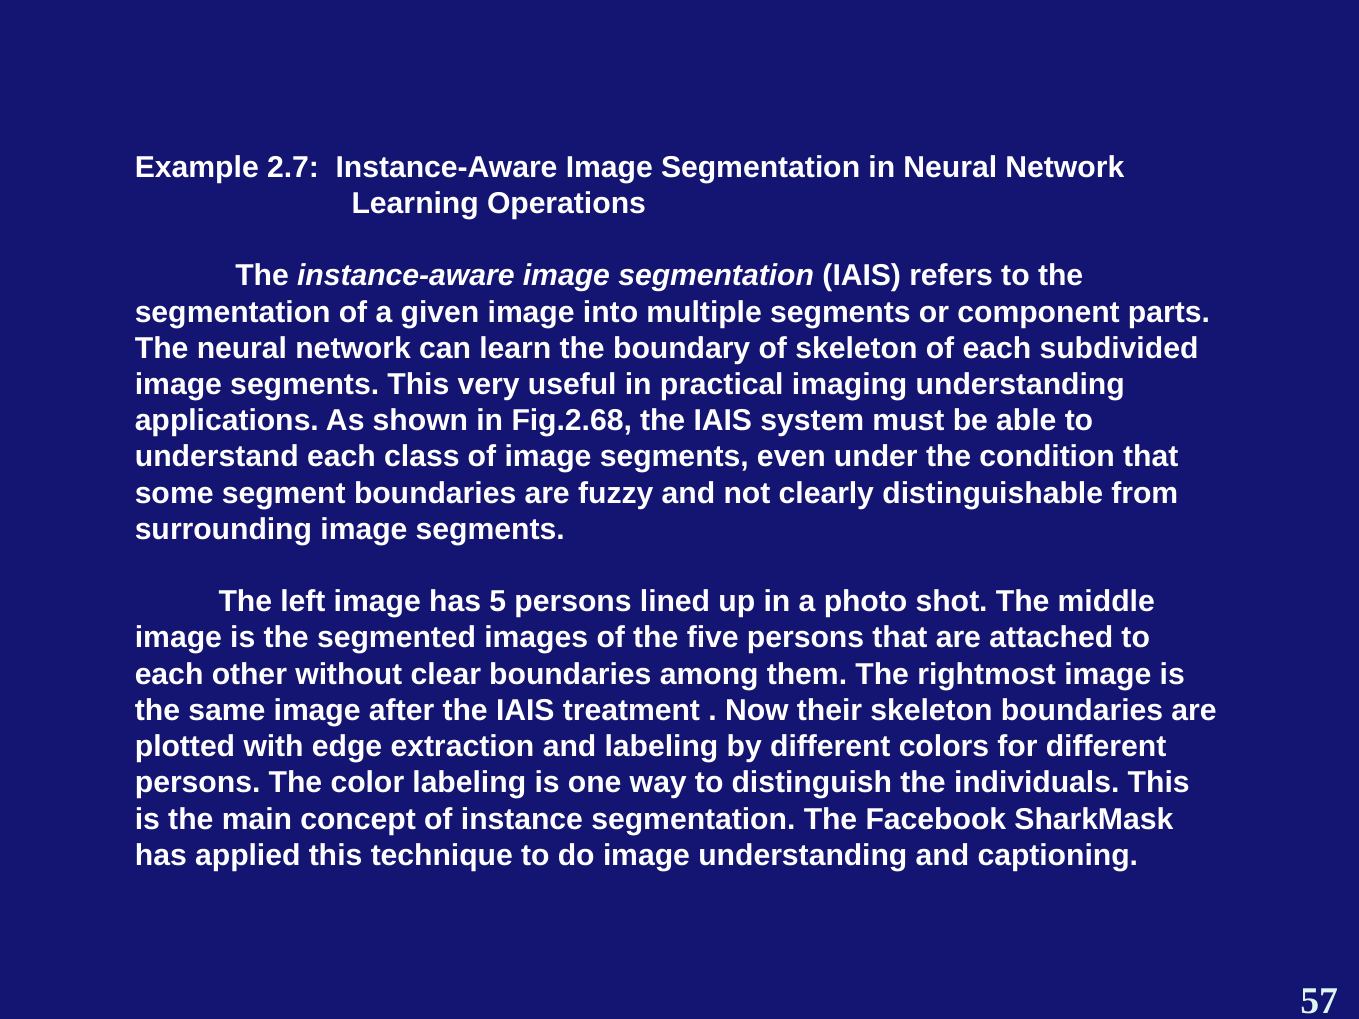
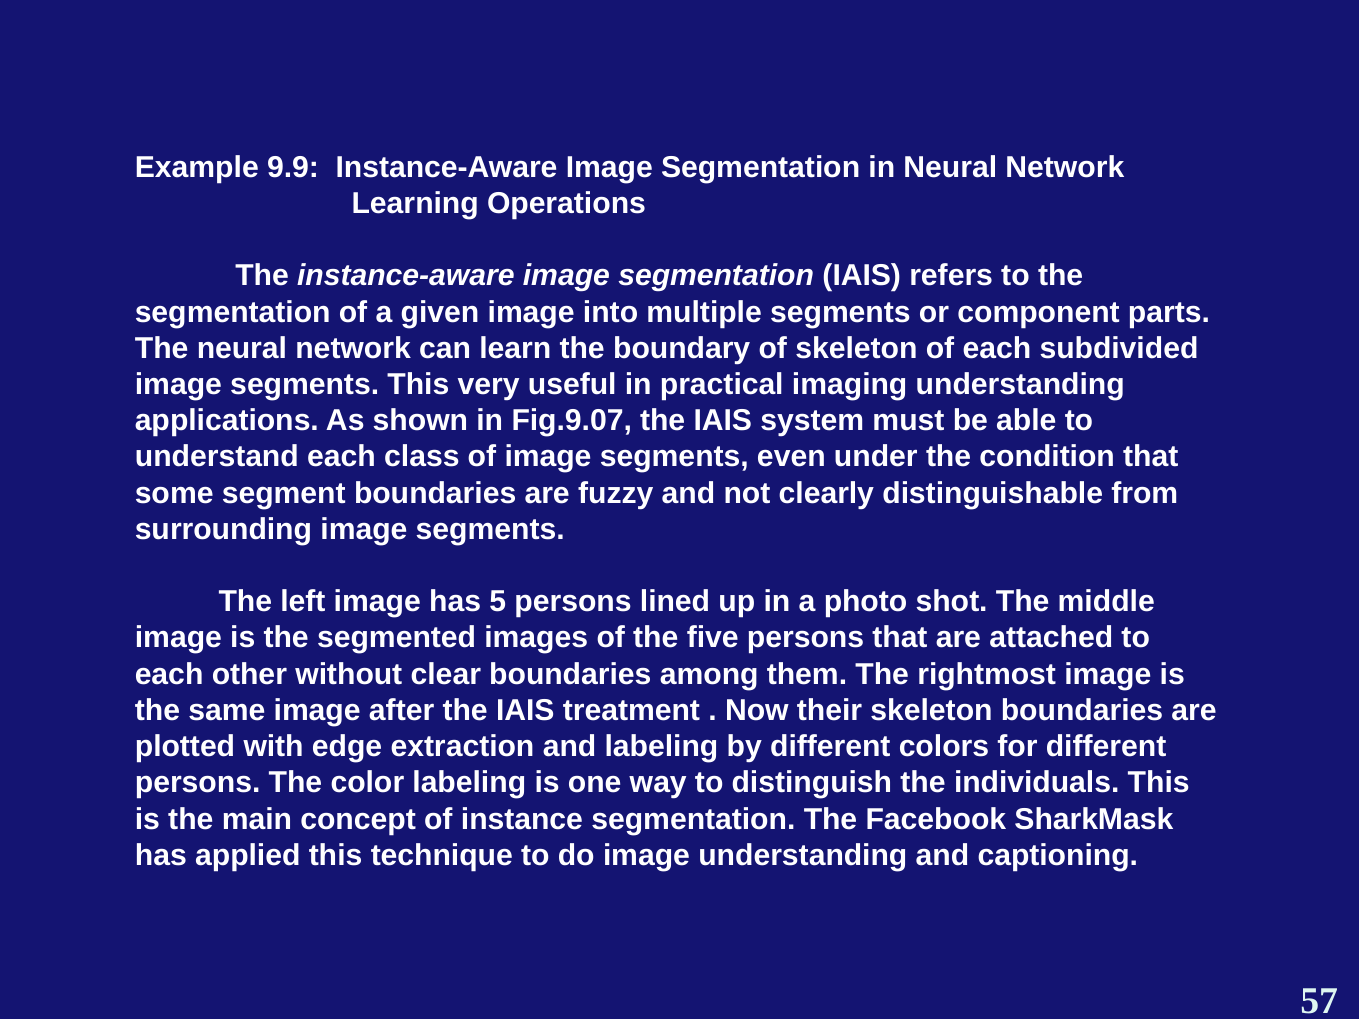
2.7: 2.7 -> 9.9
Fig.2.68: Fig.2.68 -> Fig.9.07
